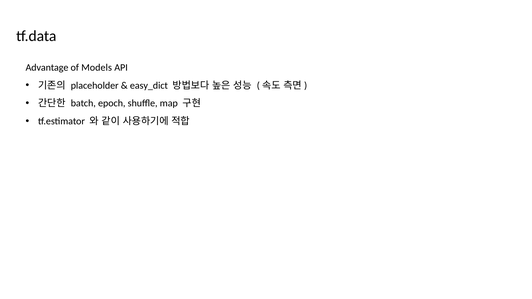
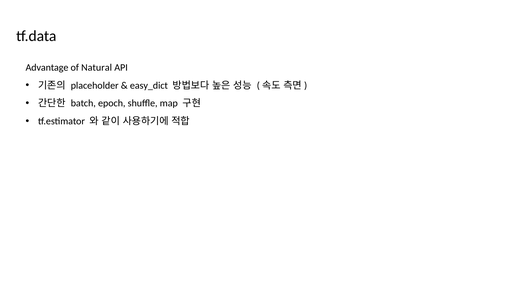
Models: Models -> Natural
